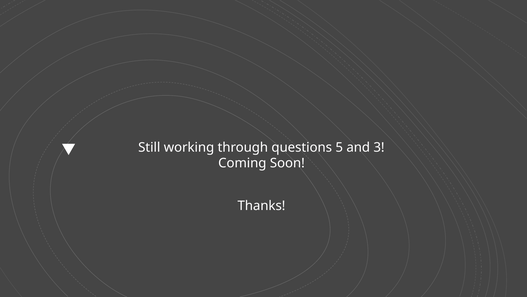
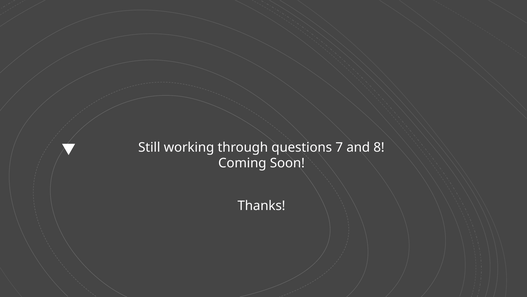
5: 5 -> 7
3: 3 -> 8
